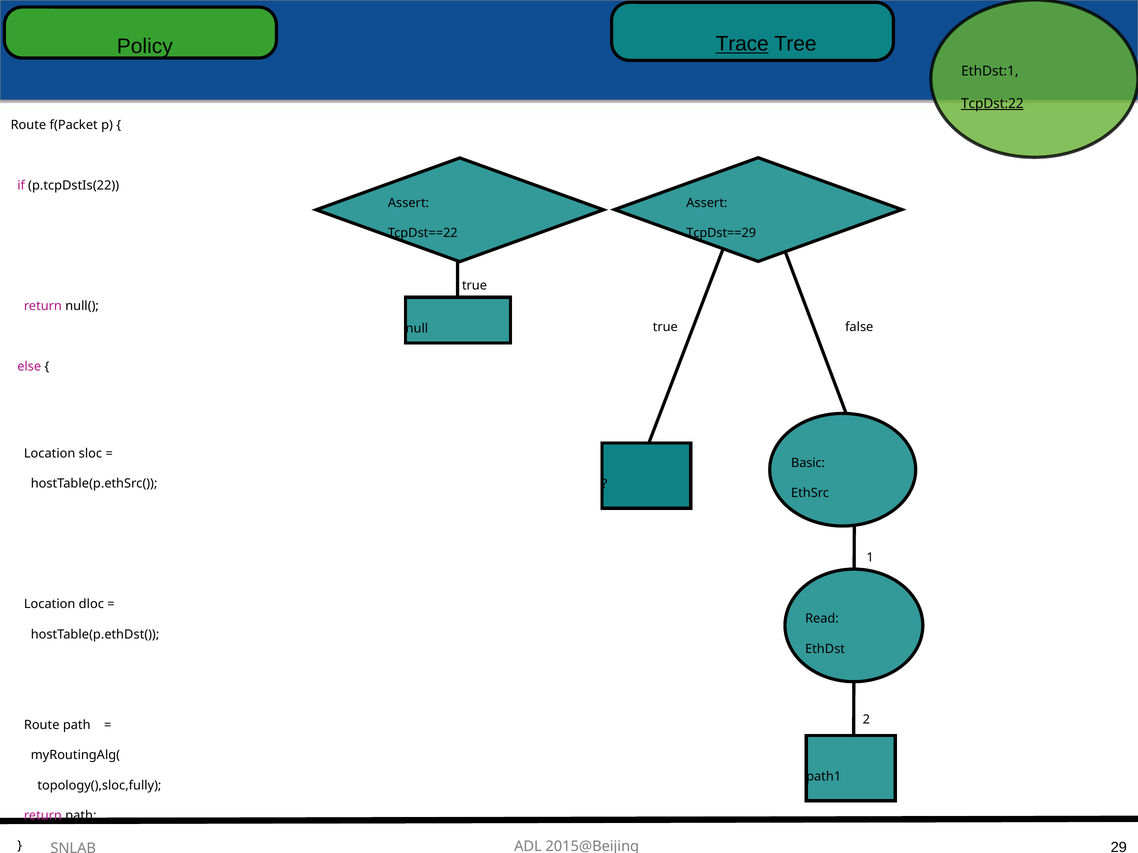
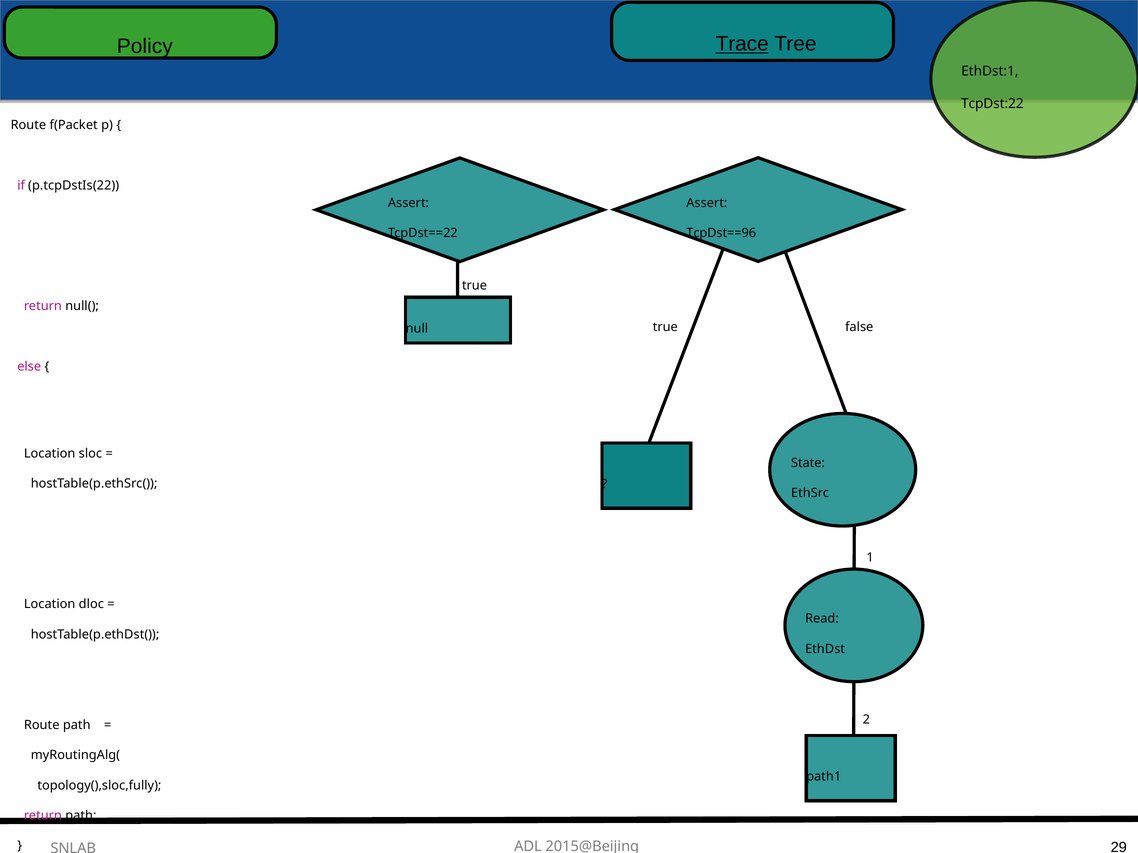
TcpDst:22 underline: present -> none
TcpDst==29: TcpDst==29 -> TcpDst==96
Basic: Basic -> State
